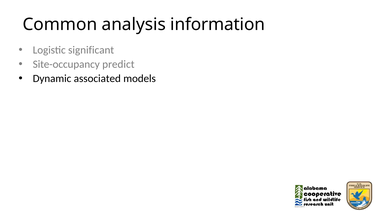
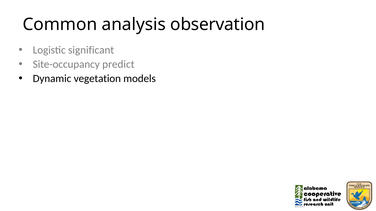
information: information -> observation
associated: associated -> vegetation
